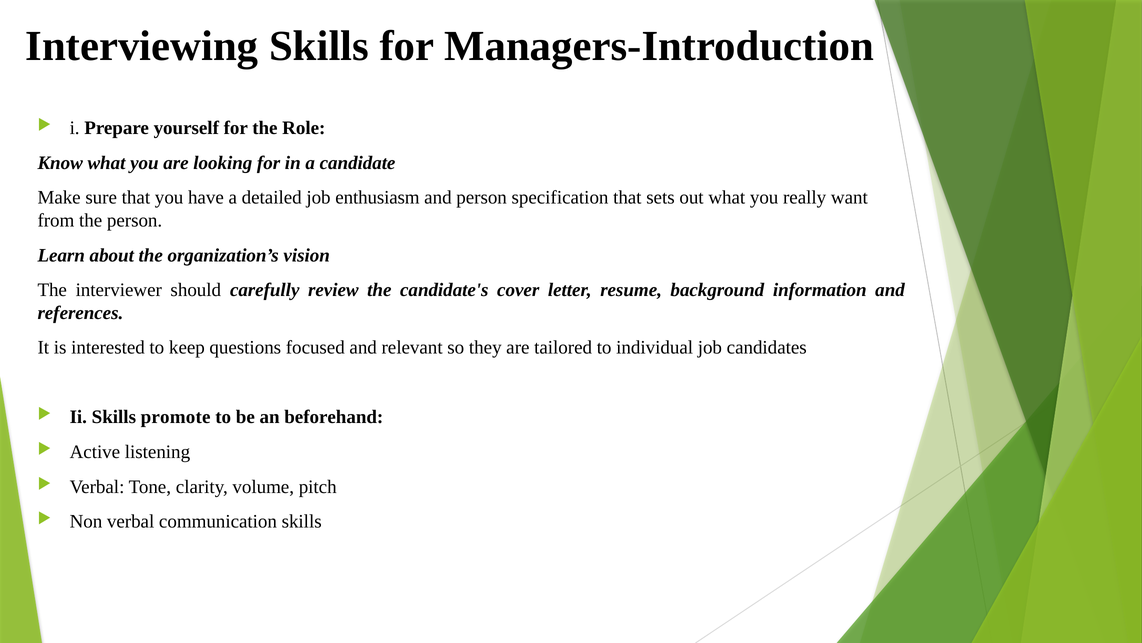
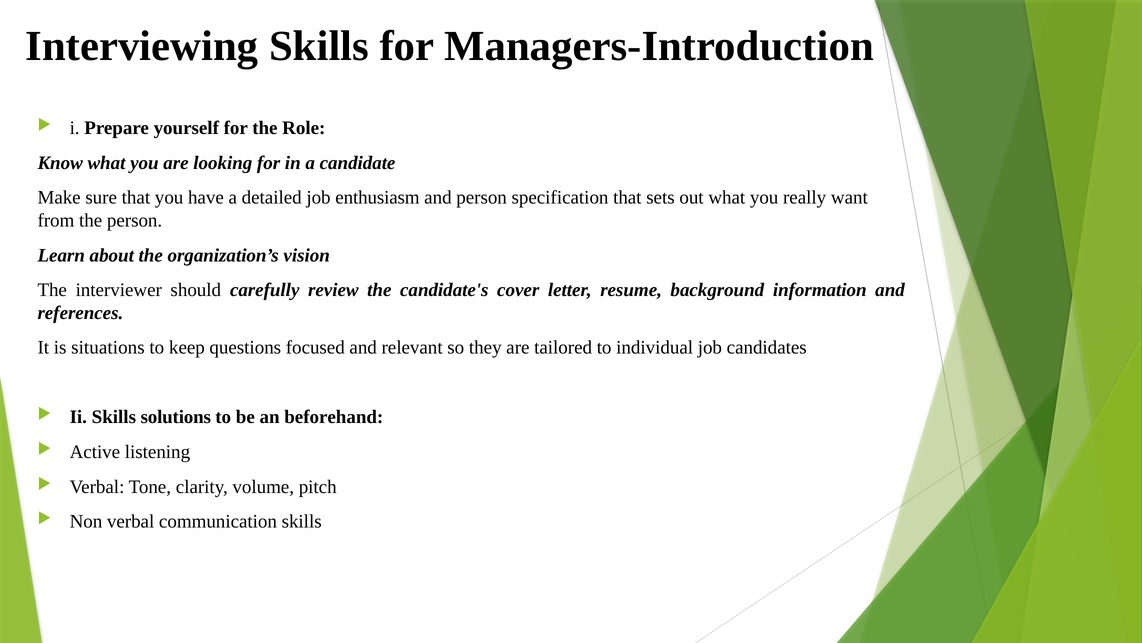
interested: interested -> situations
promote: promote -> solutions
